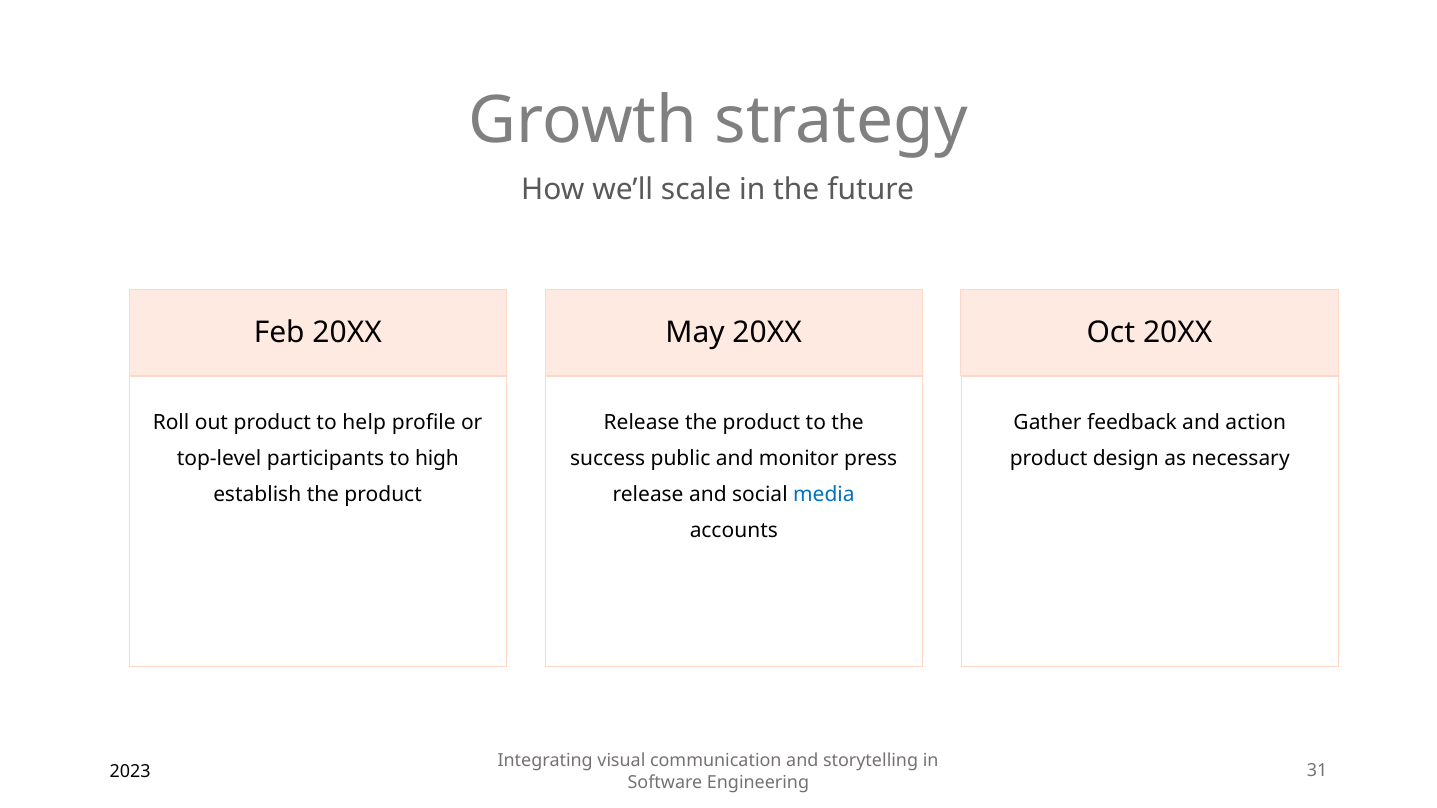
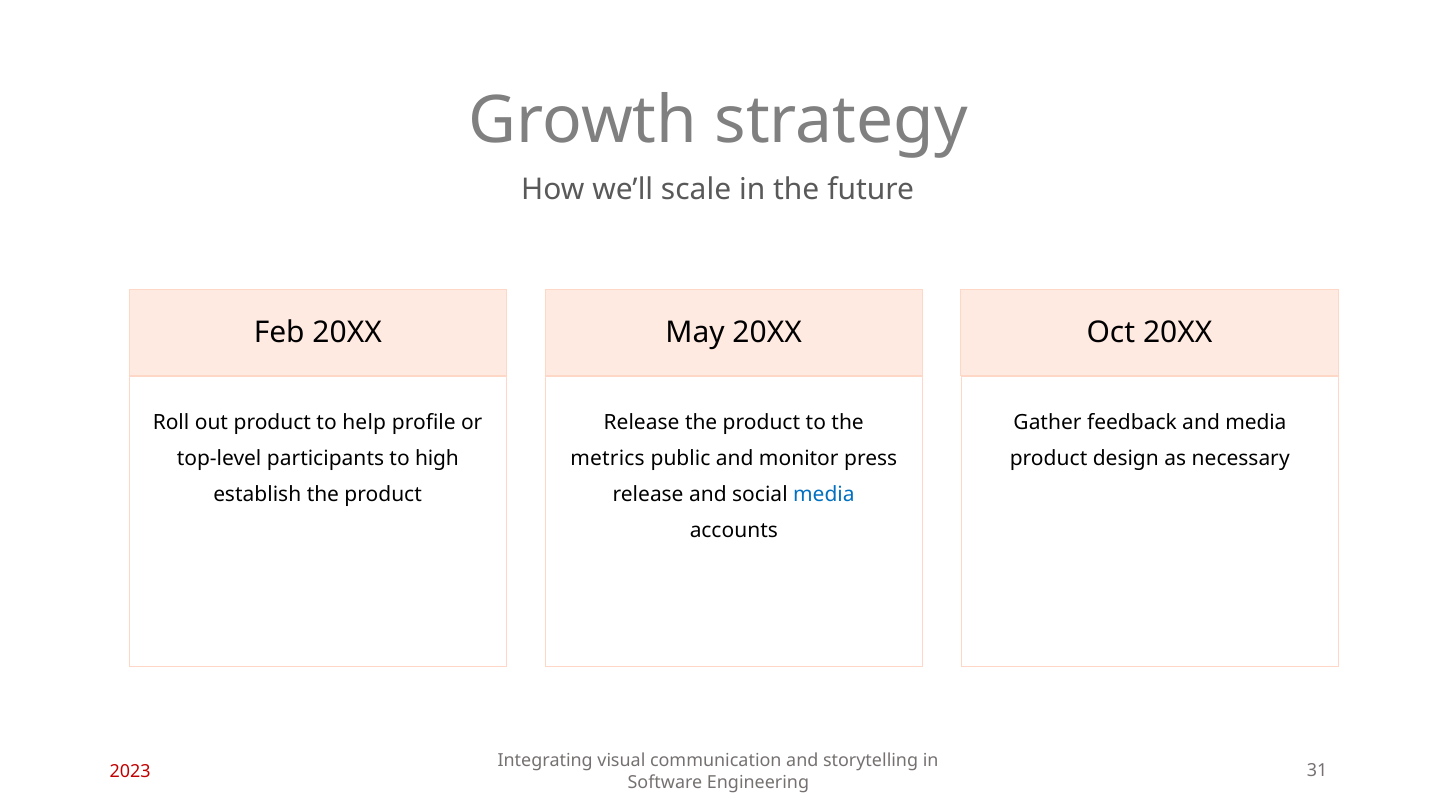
and action: action -> media
success: success -> metrics
2023 colour: black -> red
